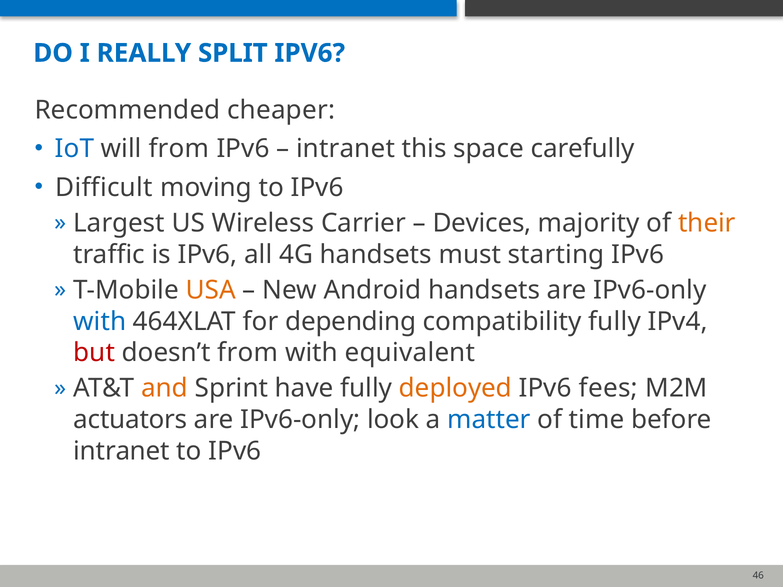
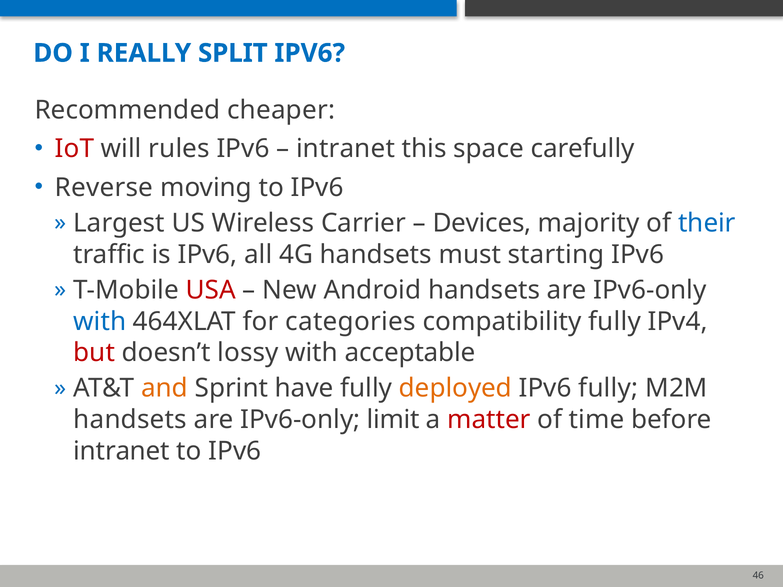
IoT colour: blue -> red
will from: from -> rules
Difficult: Difficult -> Reverse
their colour: orange -> blue
USA colour: orange -> red
depending: depending -> categories
doesn’t from: from -> lossy
equivalent: equivalent -> acceptable
IPv6 fees: fees -> fully
actuators at (130, 420): actuators -> handsets
look: look -> limit
matter colour: blue -> red
